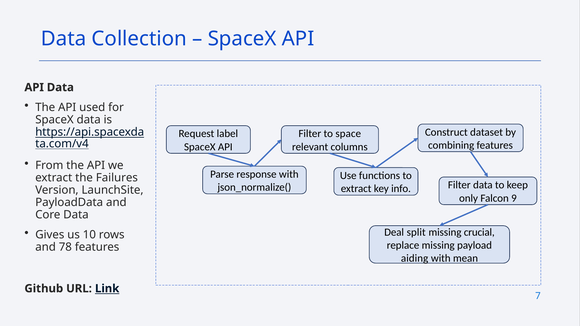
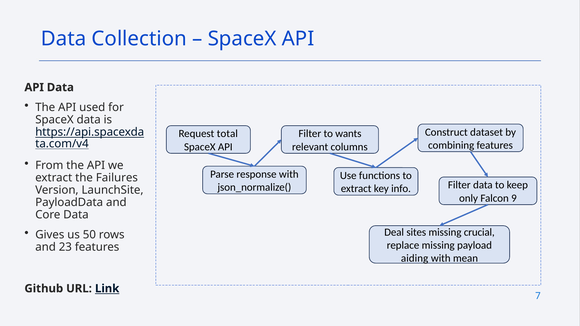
label: label -> total
space: space -> wants
10: 10 -> 50
split: split -> sites
78: 78 -> 23
